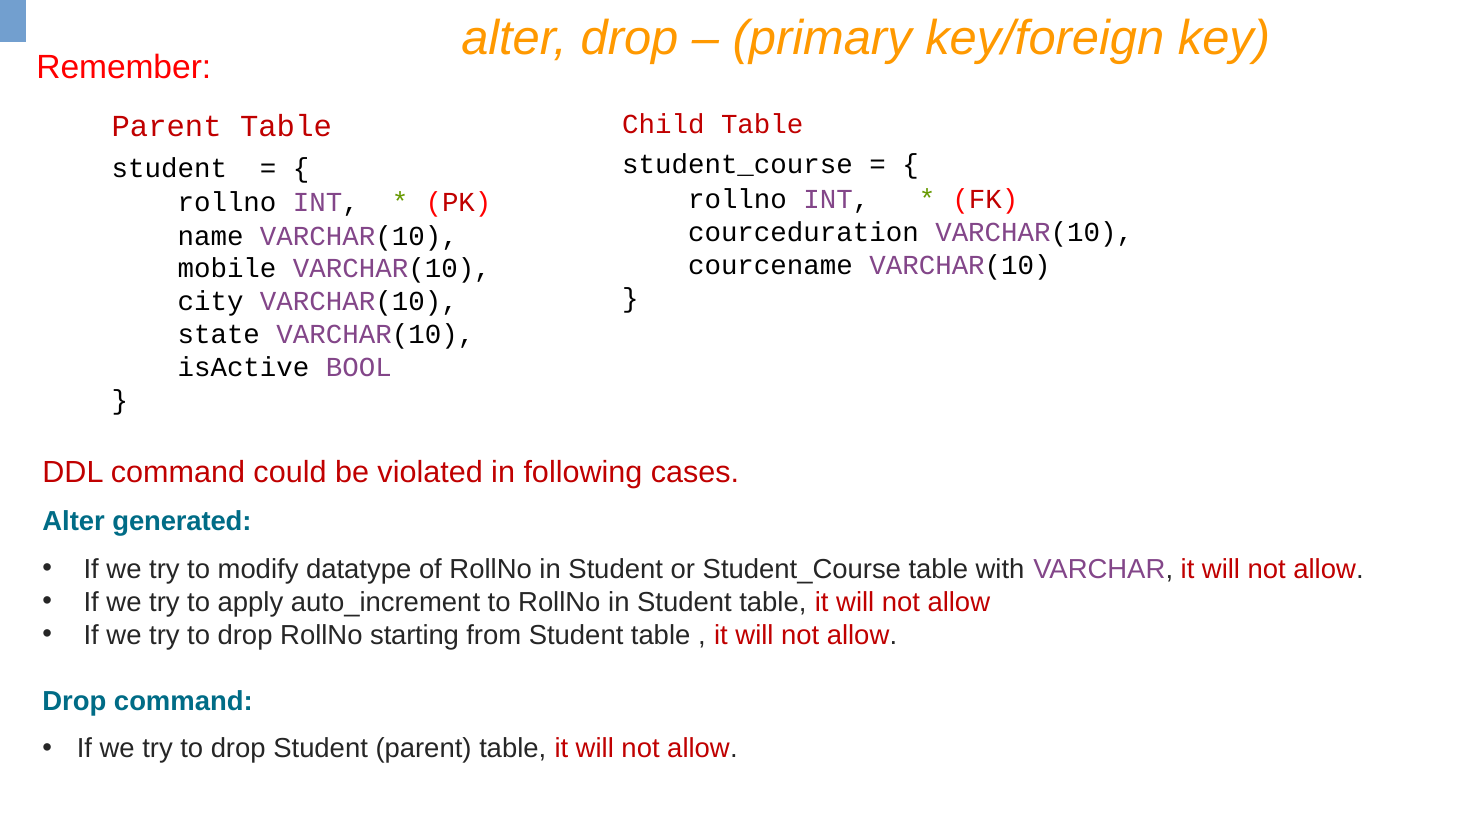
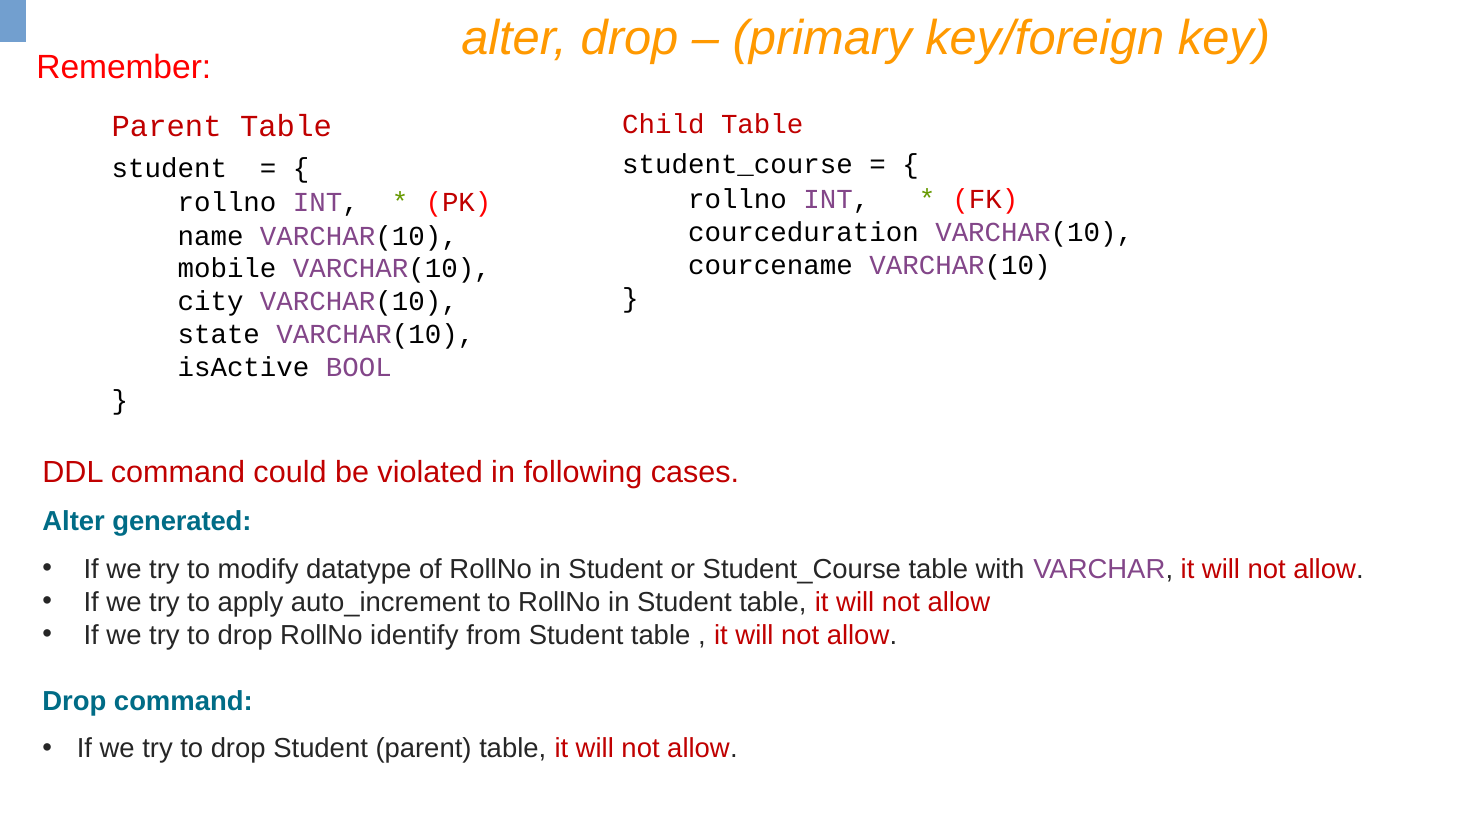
starting: starting -> identify
